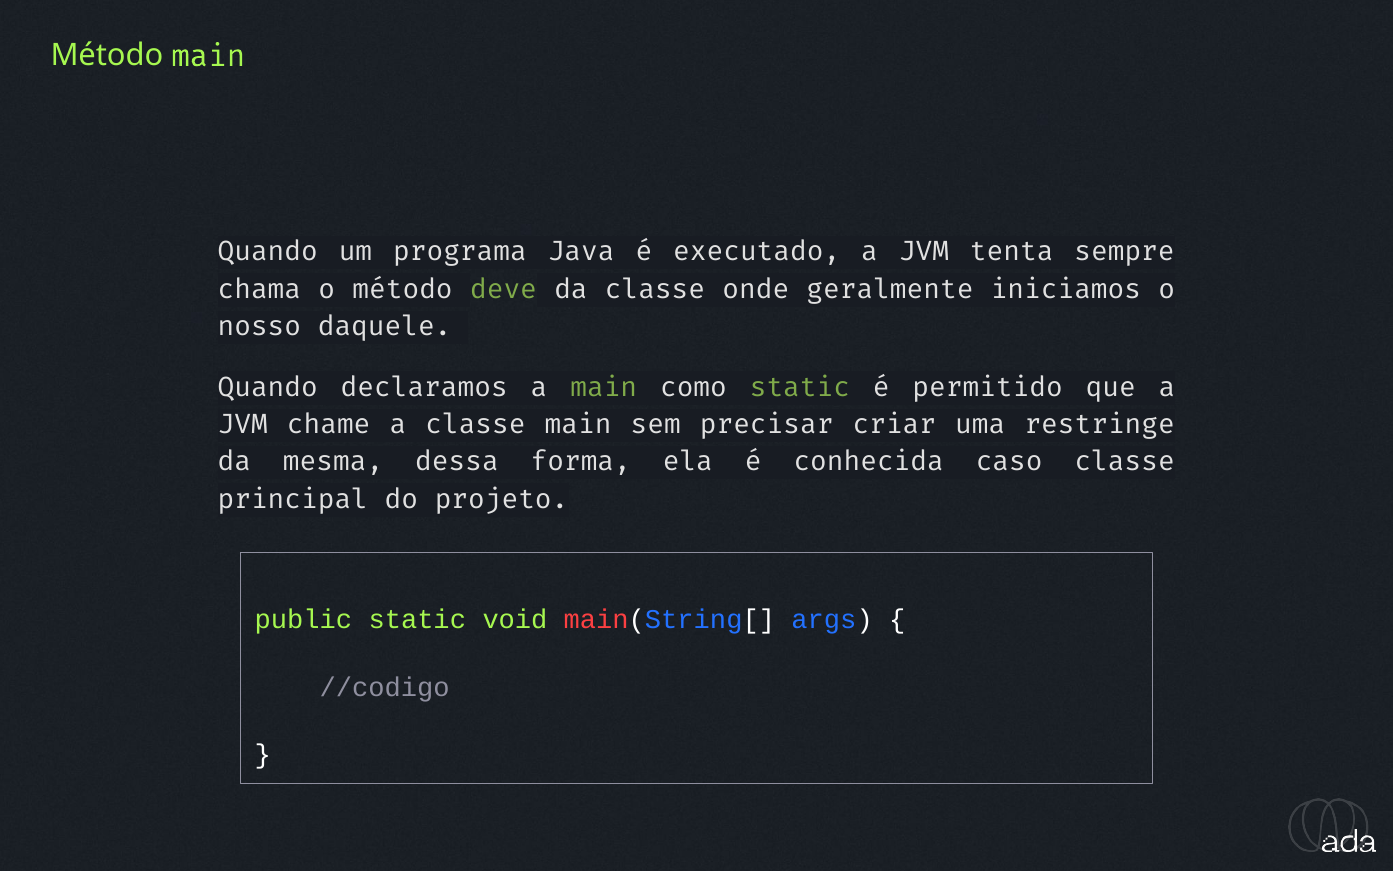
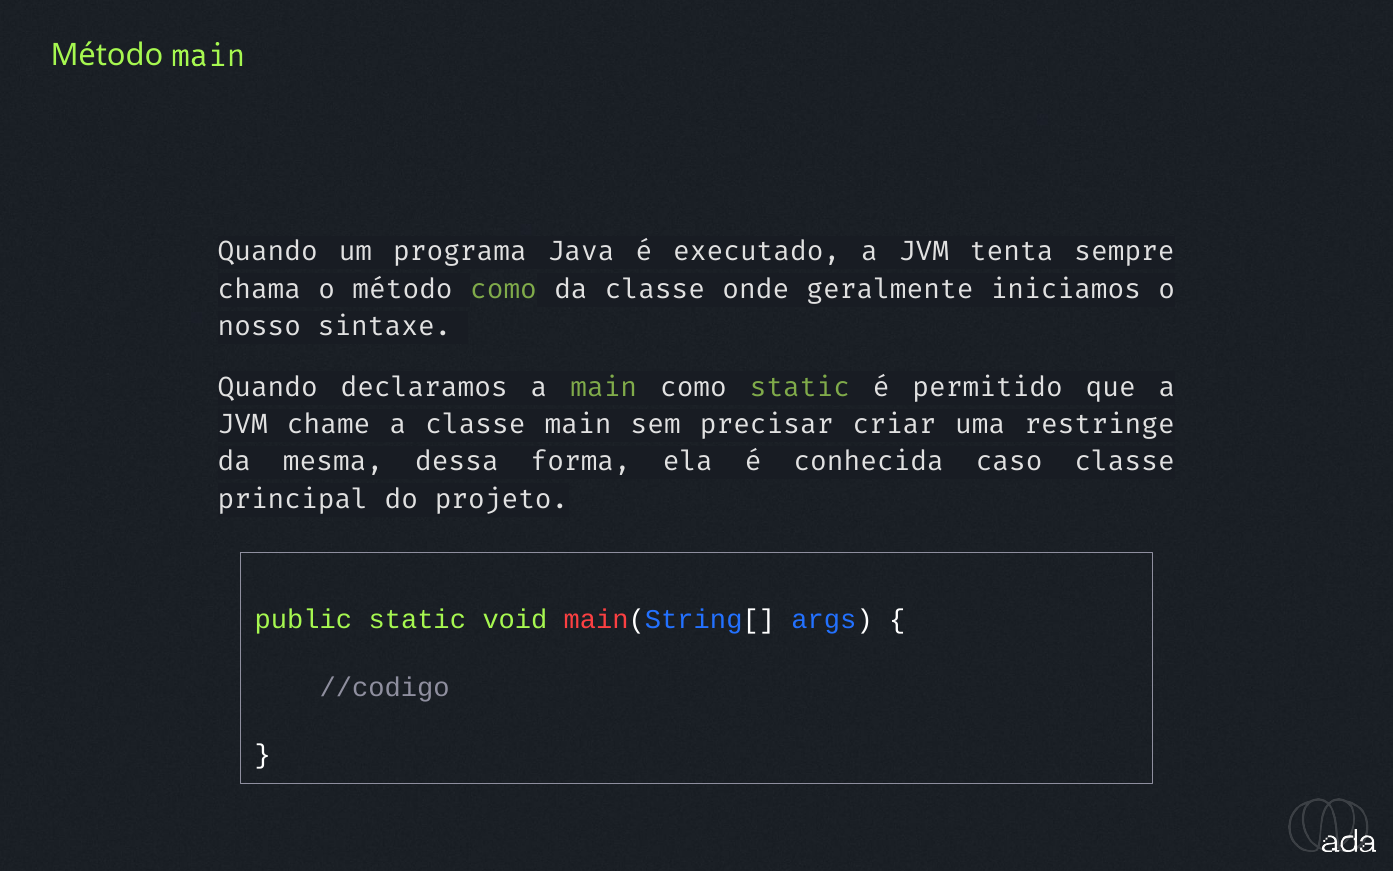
método deve: deve -> como
daquele: daquele -> sintaxe
